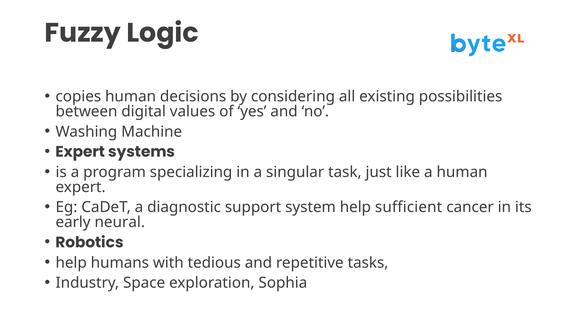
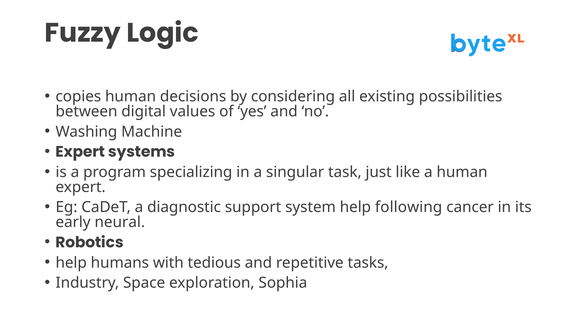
sufficient: sufficient -> following
